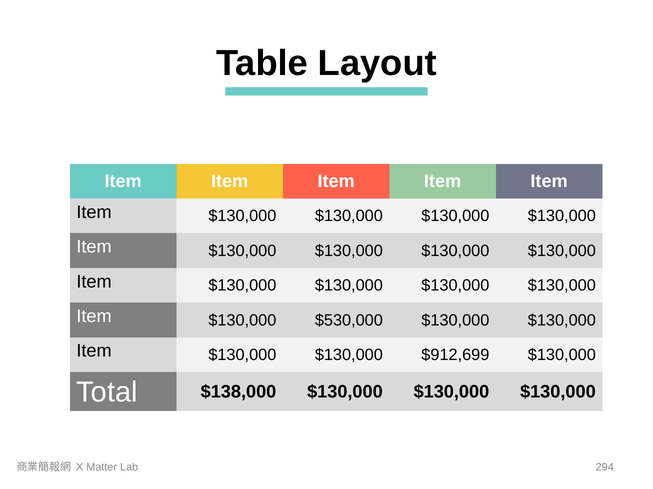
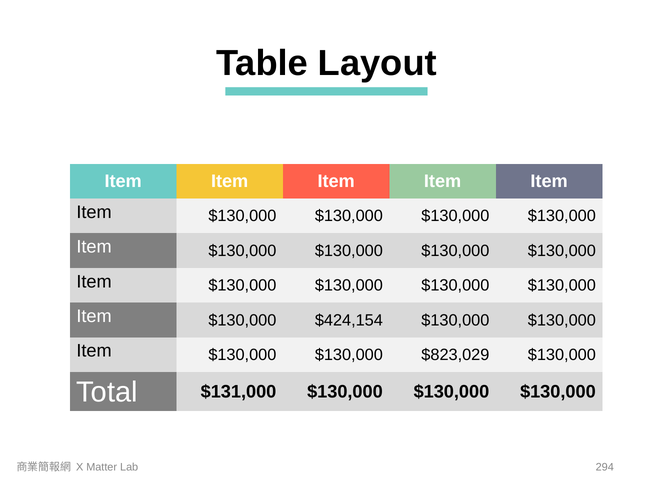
$530,000: $530,000 -> $424,154
$912,699: $912,699 -> $823,029
$138,000: $138,000 -> $131,000
